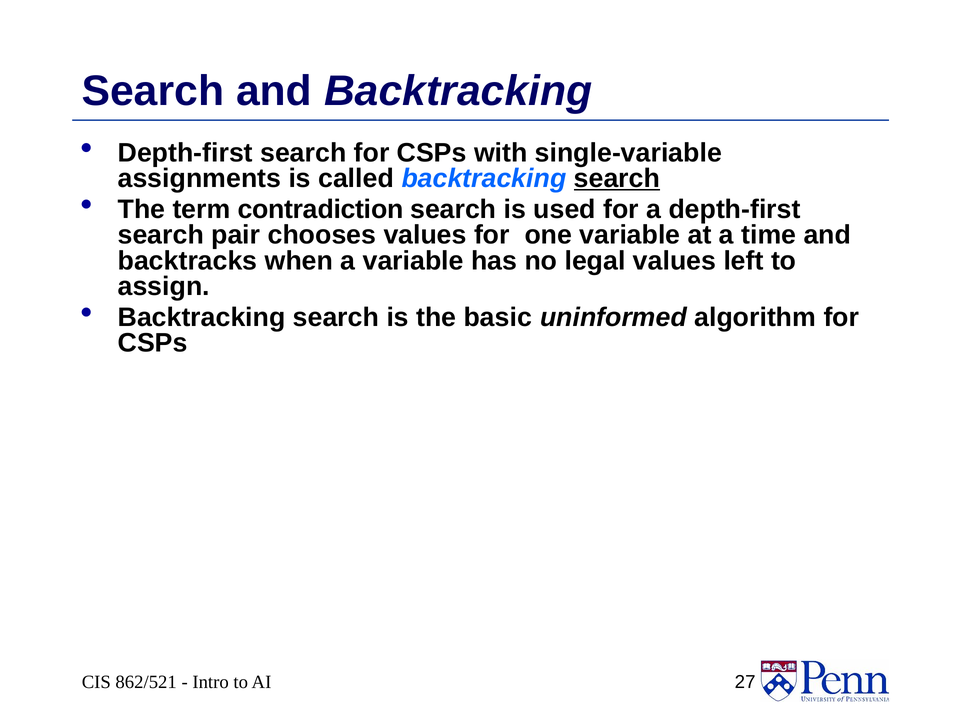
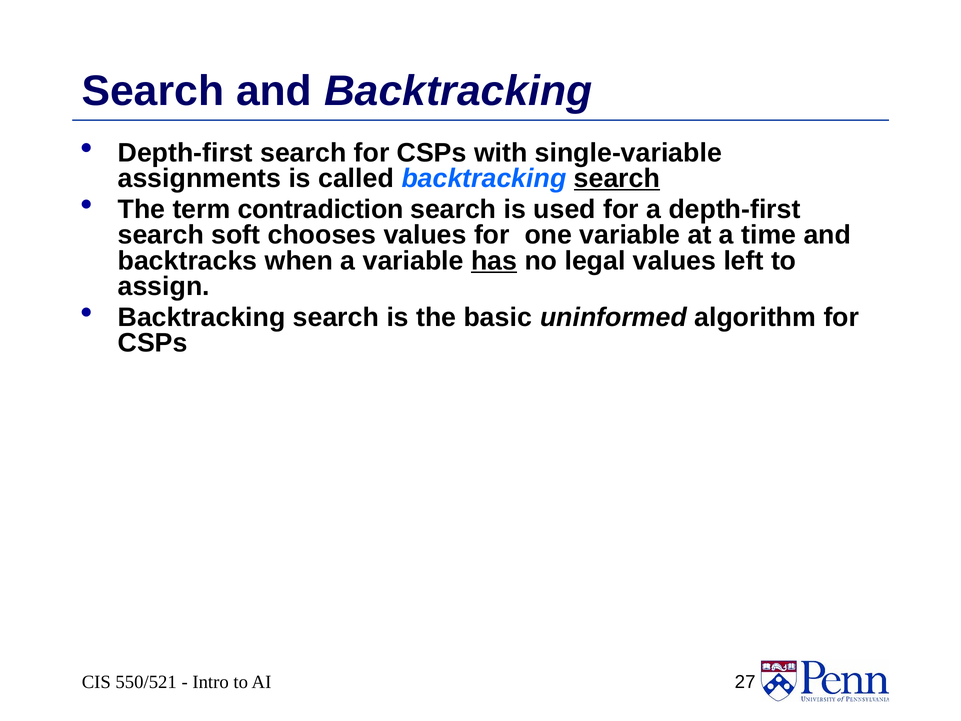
pair: pair -> soft
has underline: none -> present
862/521: 862/521 -> 550/521
